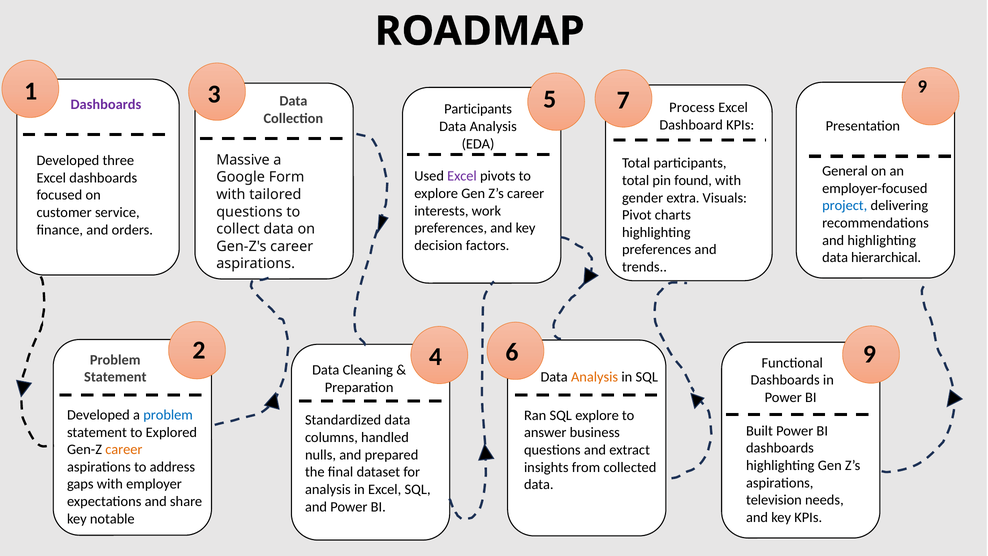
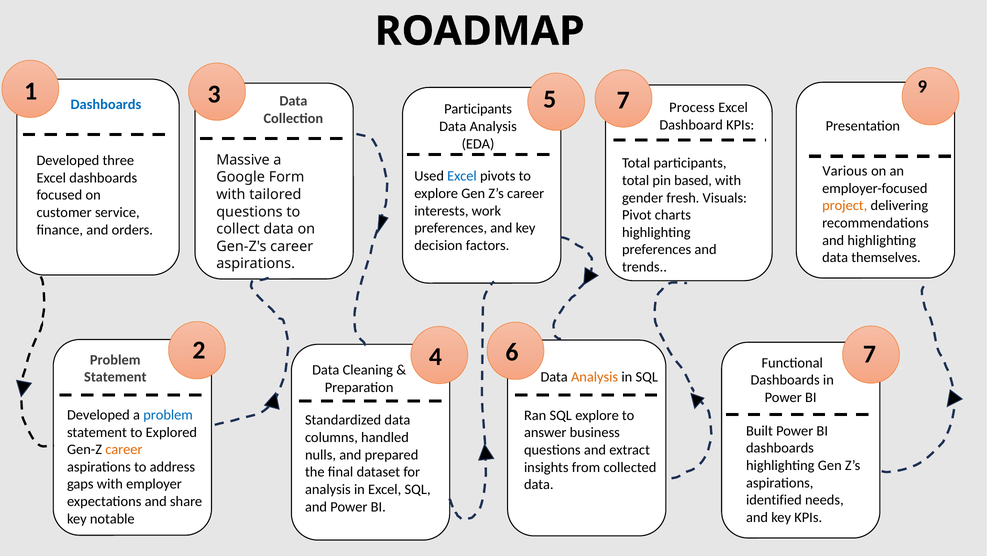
Dashboards at (106, 104) colour: purple -> blue
General: General -> Various
Excel at (462, 176) colour: purple -> blue
found: found -> based
extra: extra -> fresh
project colour: blue -> orange
hierarchical: hierarchical -> themselves
2 9: 9 -> 7
television: television -> identified
